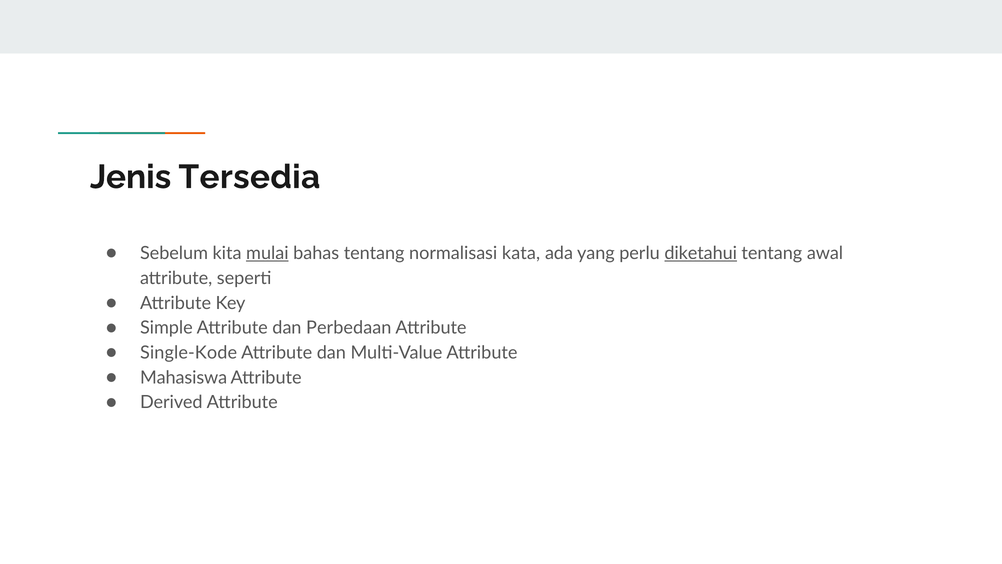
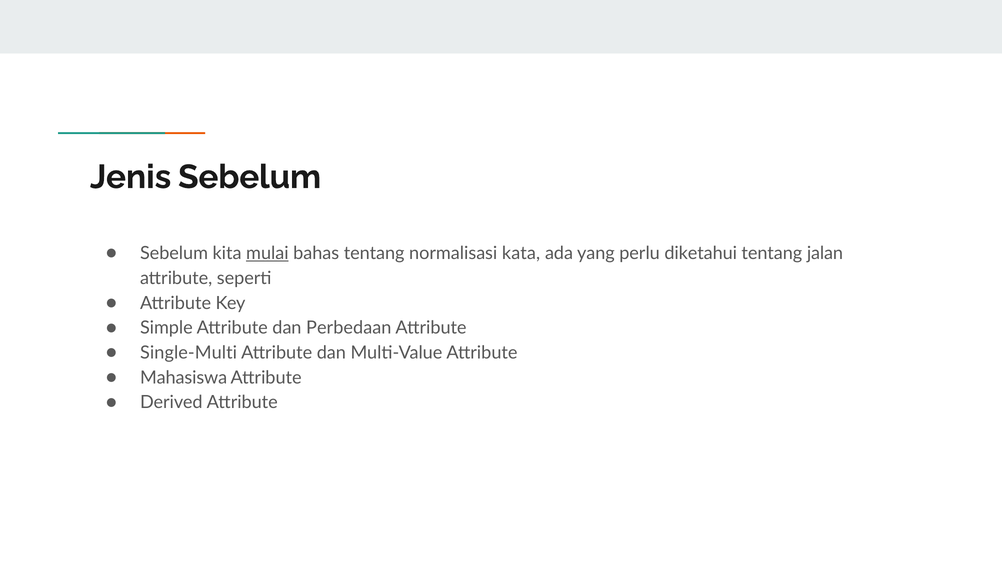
Jenis Tersedia: Tersedia -> Sebelum
diketahui underline: present -> none
awal: awal -> jalan
Single-Kode: Single-Kode -> Single-Multi
